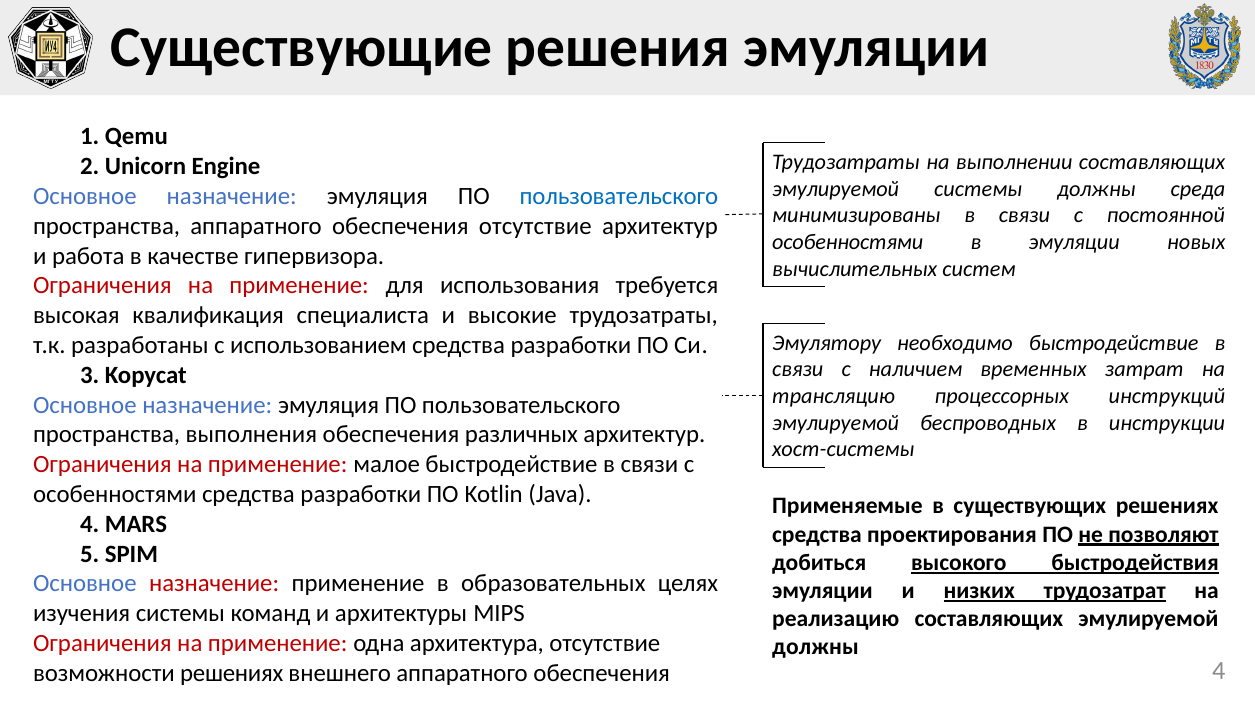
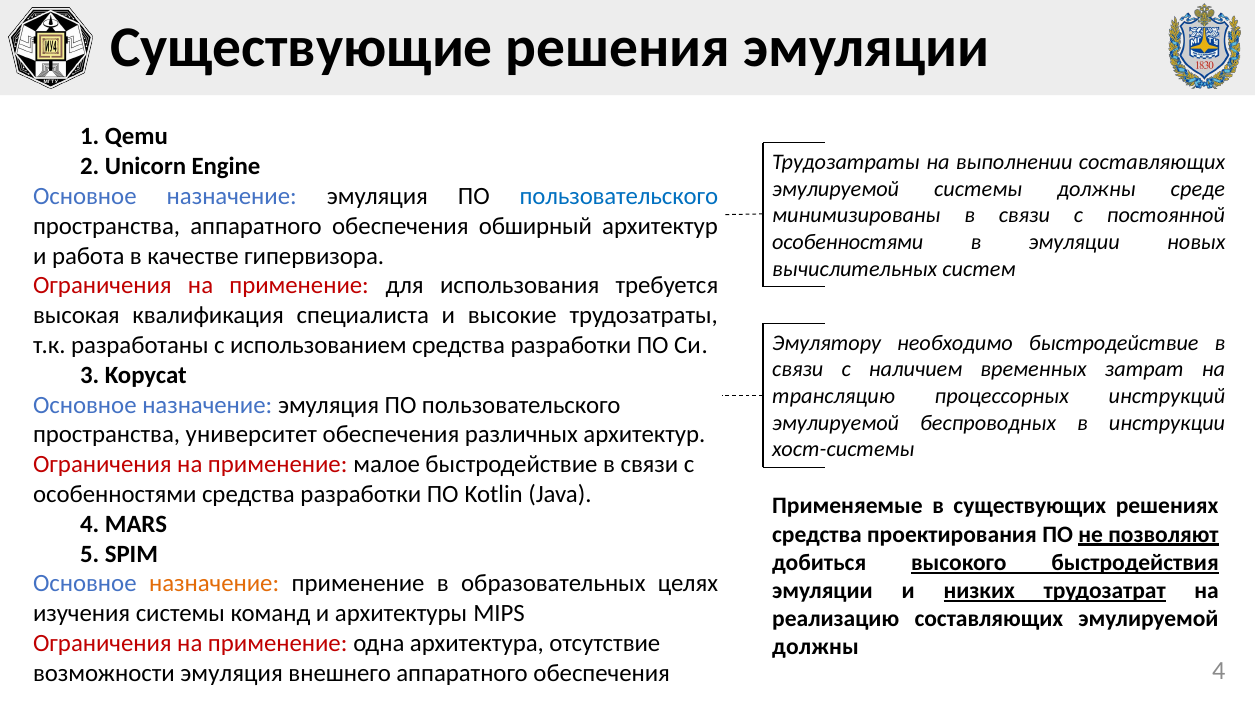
среда: среда -> среде
обеспечения отсутствие: отсутствие -> обширный
выполнения: выполнения -> университет
назначение at (214, 584) colour: red -> orange
возможности решениях: решениях -> эмуляция
